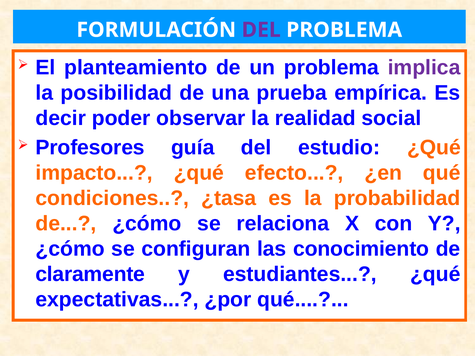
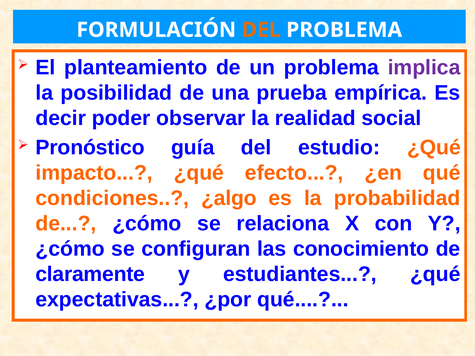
DEL at (261, 30) colour: purple -> orange
Profesores: Profesores -> Pronóstico
¿tasa: ¿tasa -> ¿algo
